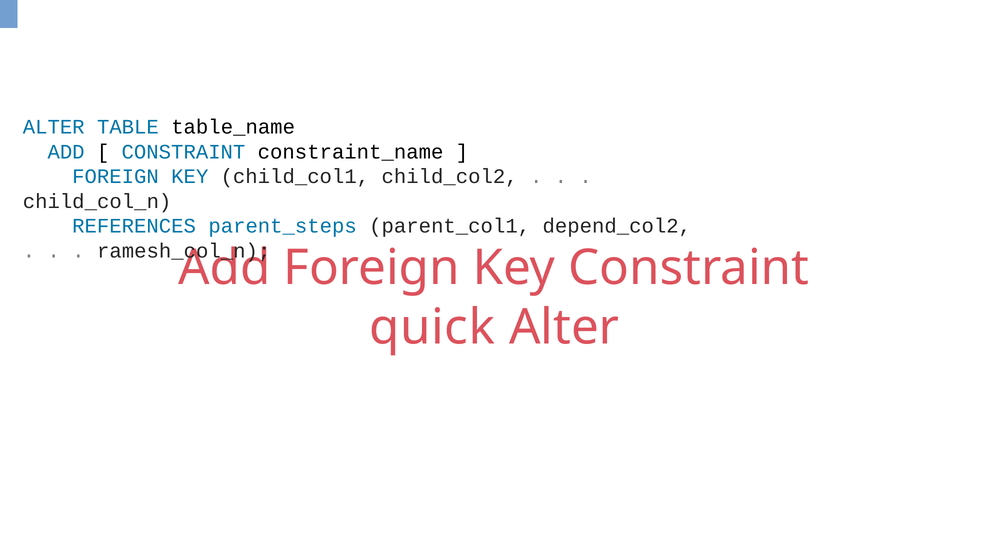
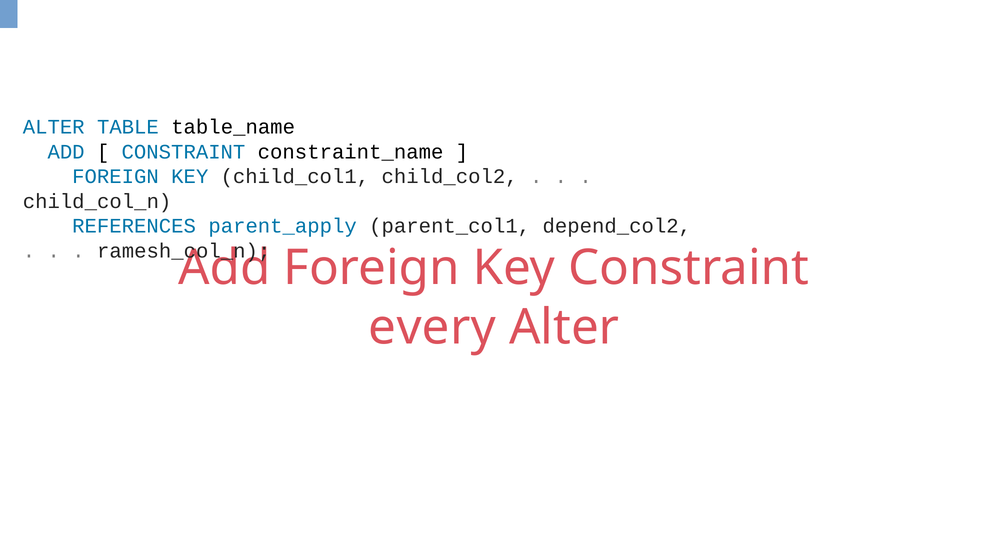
parent_steps: parent_steps -> parent_apply
quick: quick -> every
